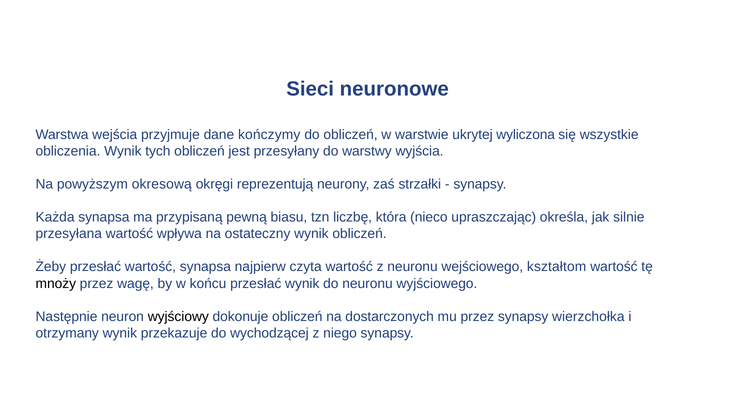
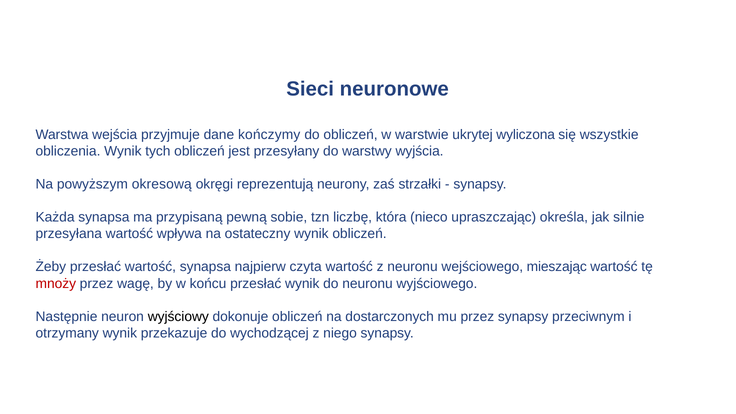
biasu: biasu -> sobie
kształtom: kształtom -> mieszając
mnoży colour: black -> red
wierzchołka: wierzchołka -> przeciwnym
